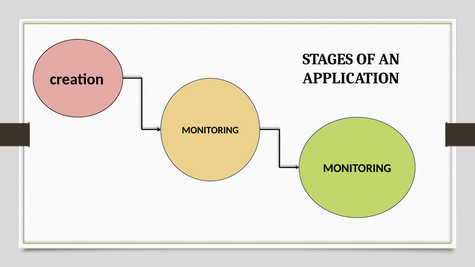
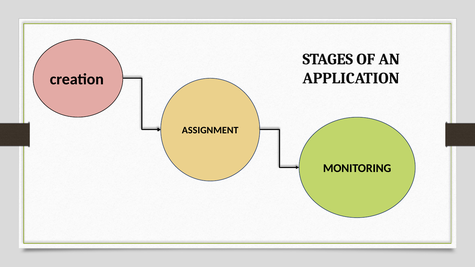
MONITORING at (210, 130): MONITORING -> ASSIGNMENT
